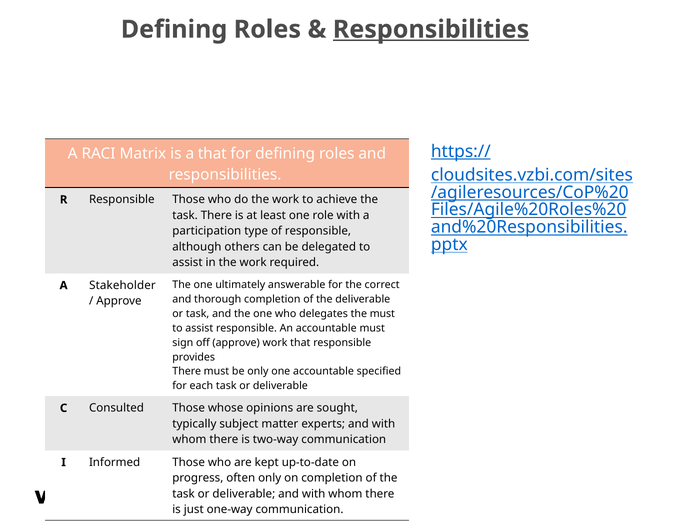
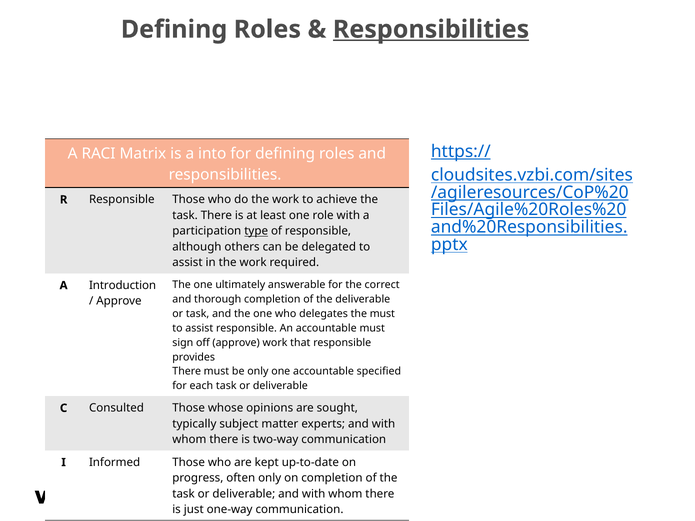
a that: that -> into
type underline: none -> present
Stakeholder: Stakeholder -> Introduction
